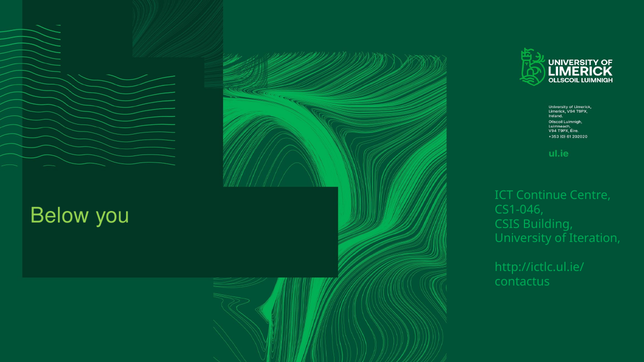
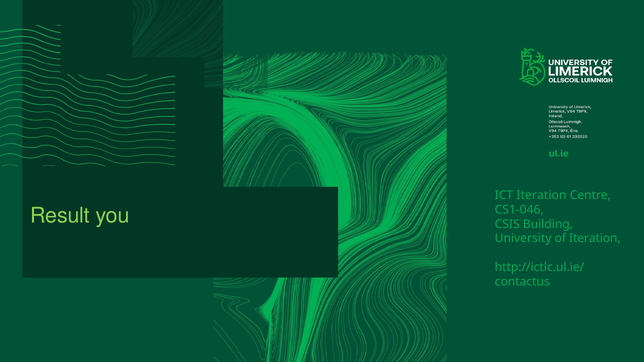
ICT Continue: Continue -> Iteration
Below: Below -> Result
